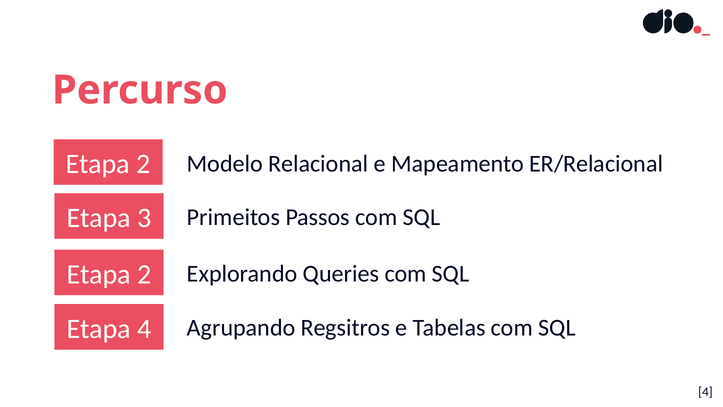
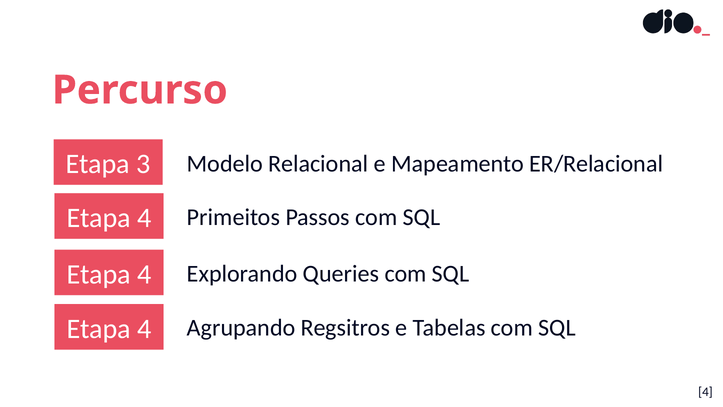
2 at (143, 164): 2 -> 3
3 at (144, 218): 3 -> 4
2 at (144, 274): 2 -> 4
